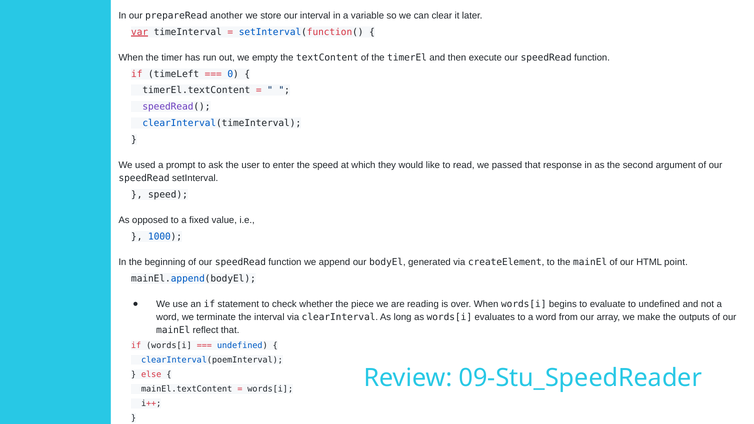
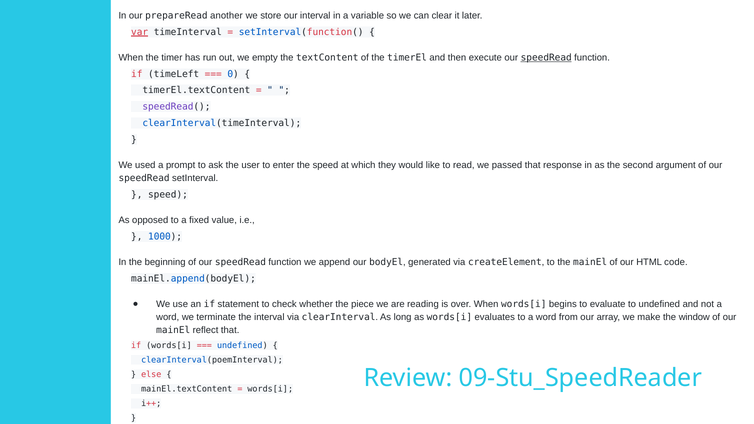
speedRead at (546, 58) underline: none -> present
point: point -> code
outputs: outputs -> window
